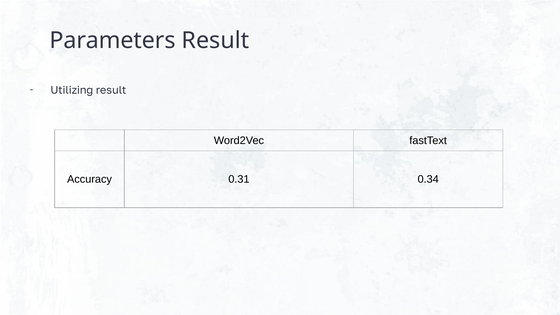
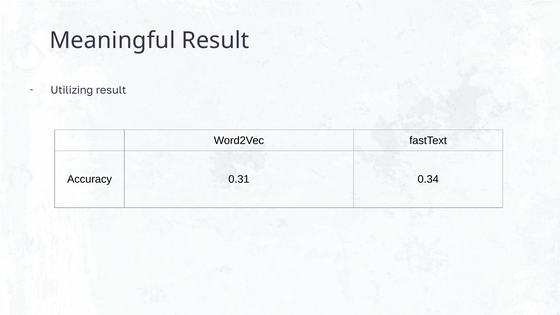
Parameters: Parameters -> Meaningful
